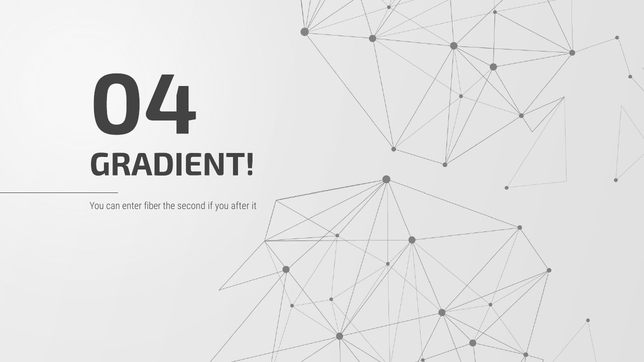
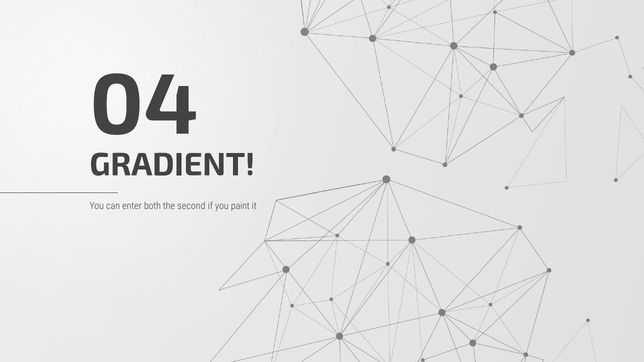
fiber: fiber -> both
after: after -> paint
